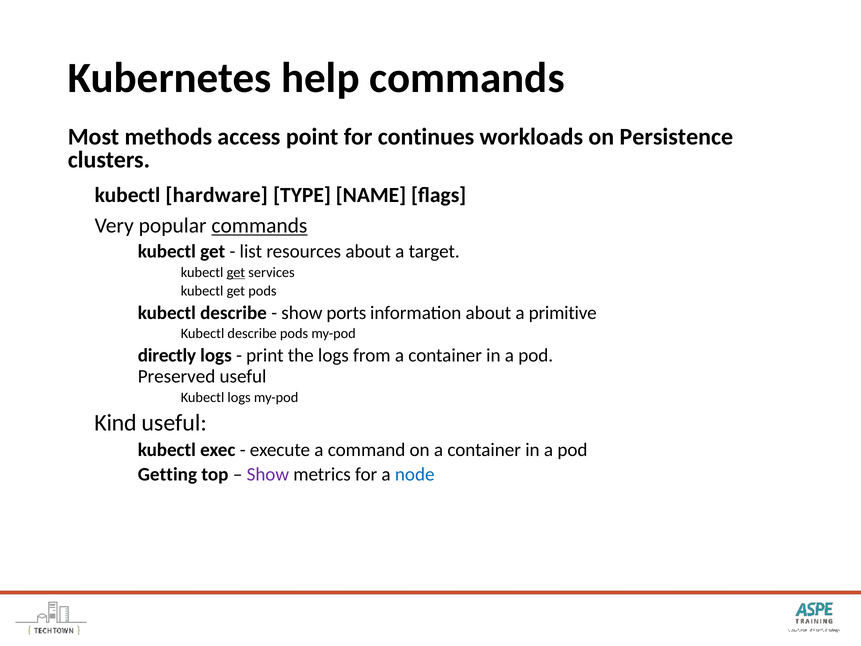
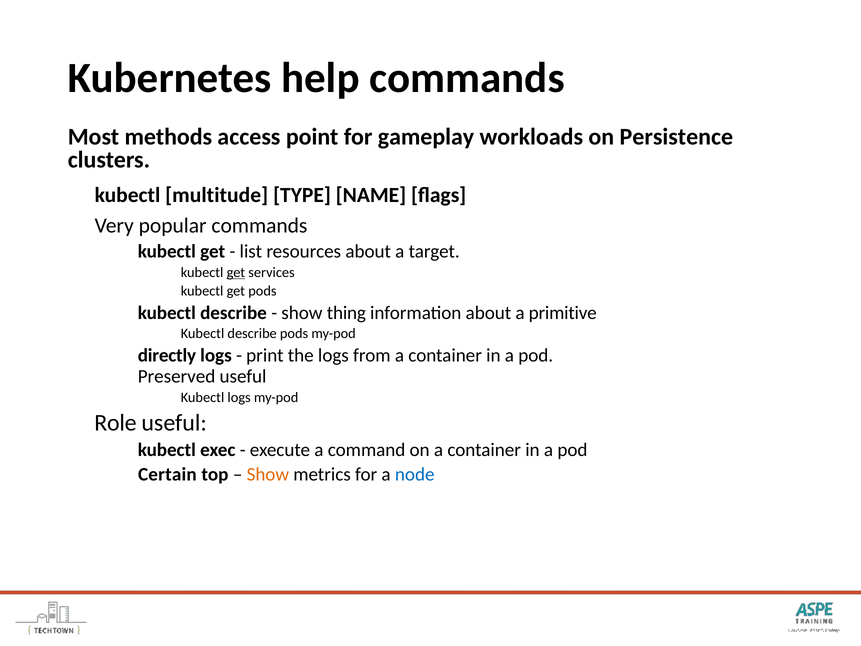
continues: continues -> gameplay
hardware: hardware -> multitude
commands at (259, 226) underline: present -> none
ports: ports -> thing
Kind: Kind -> Role
Getting: Getting -> Certain
Show at (268, 474) colour: purple -> orange
